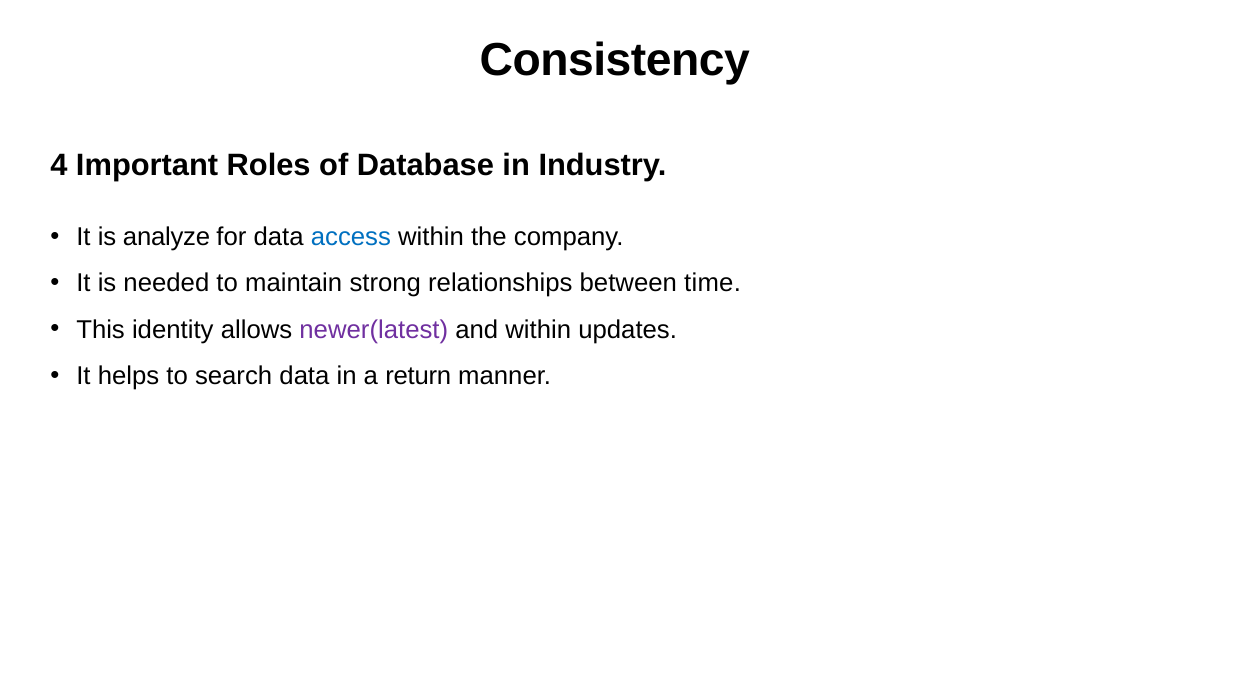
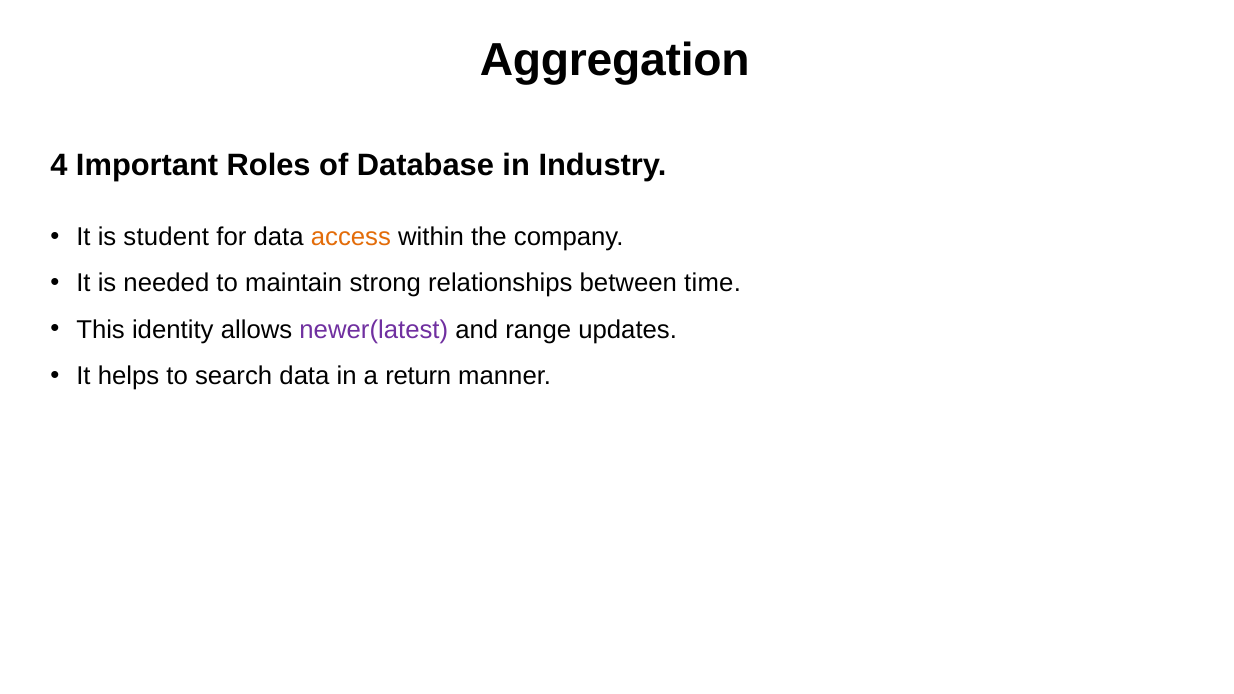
Consistency: Consistency -> Aggregation
analyze: analyze -> student
access colour: blue -> orange
and within: within -> range
